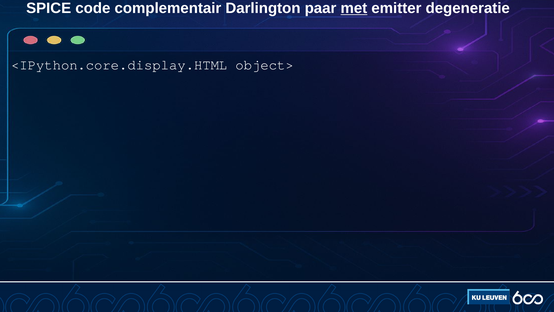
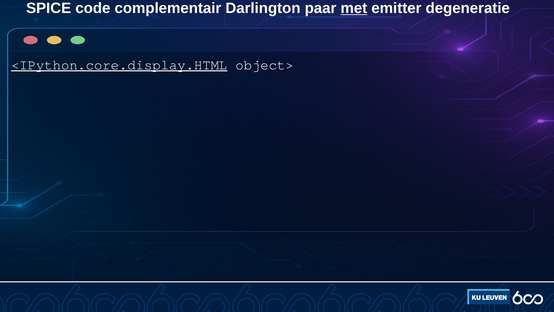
<IPython.core.display.HTML underline: none -> present
